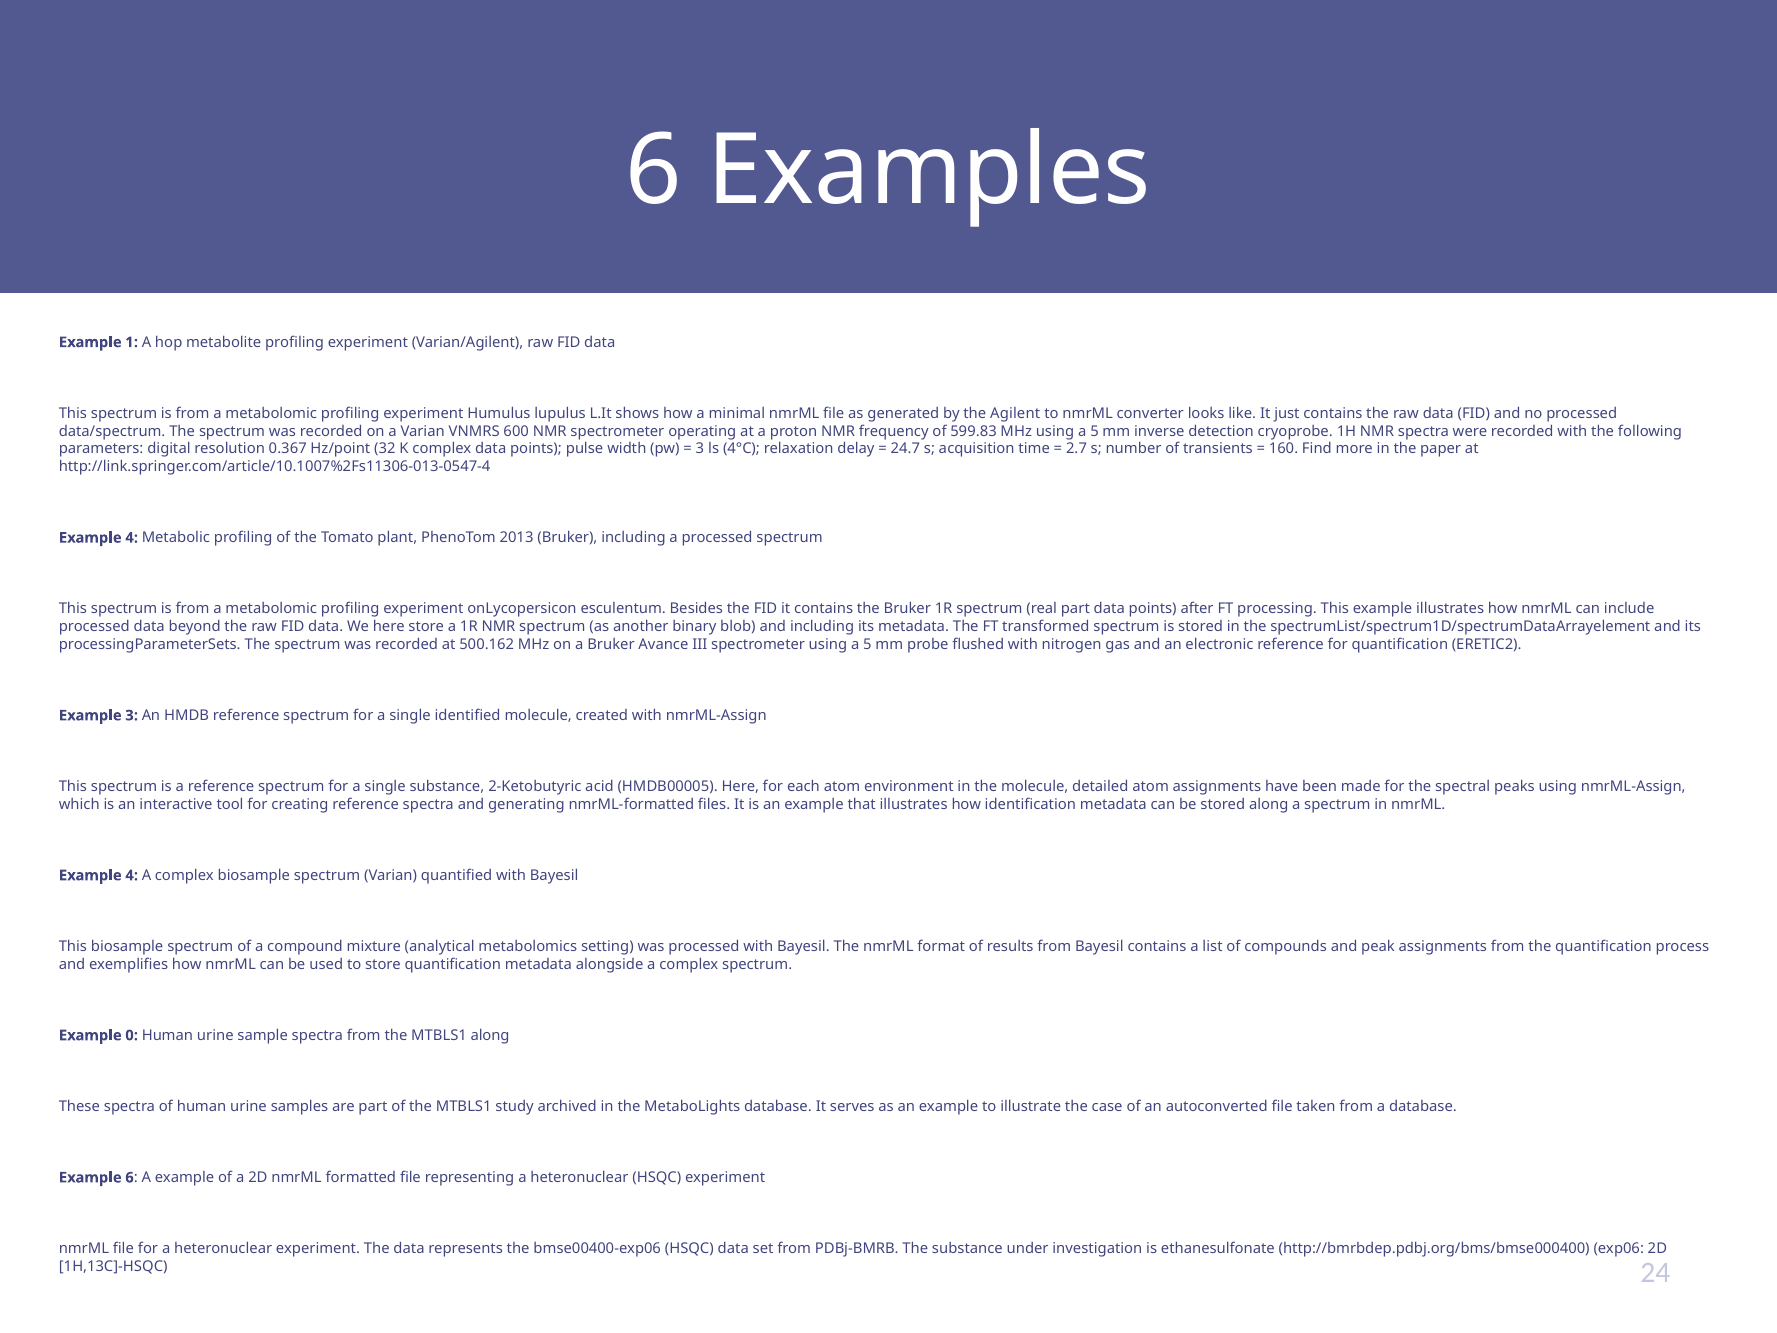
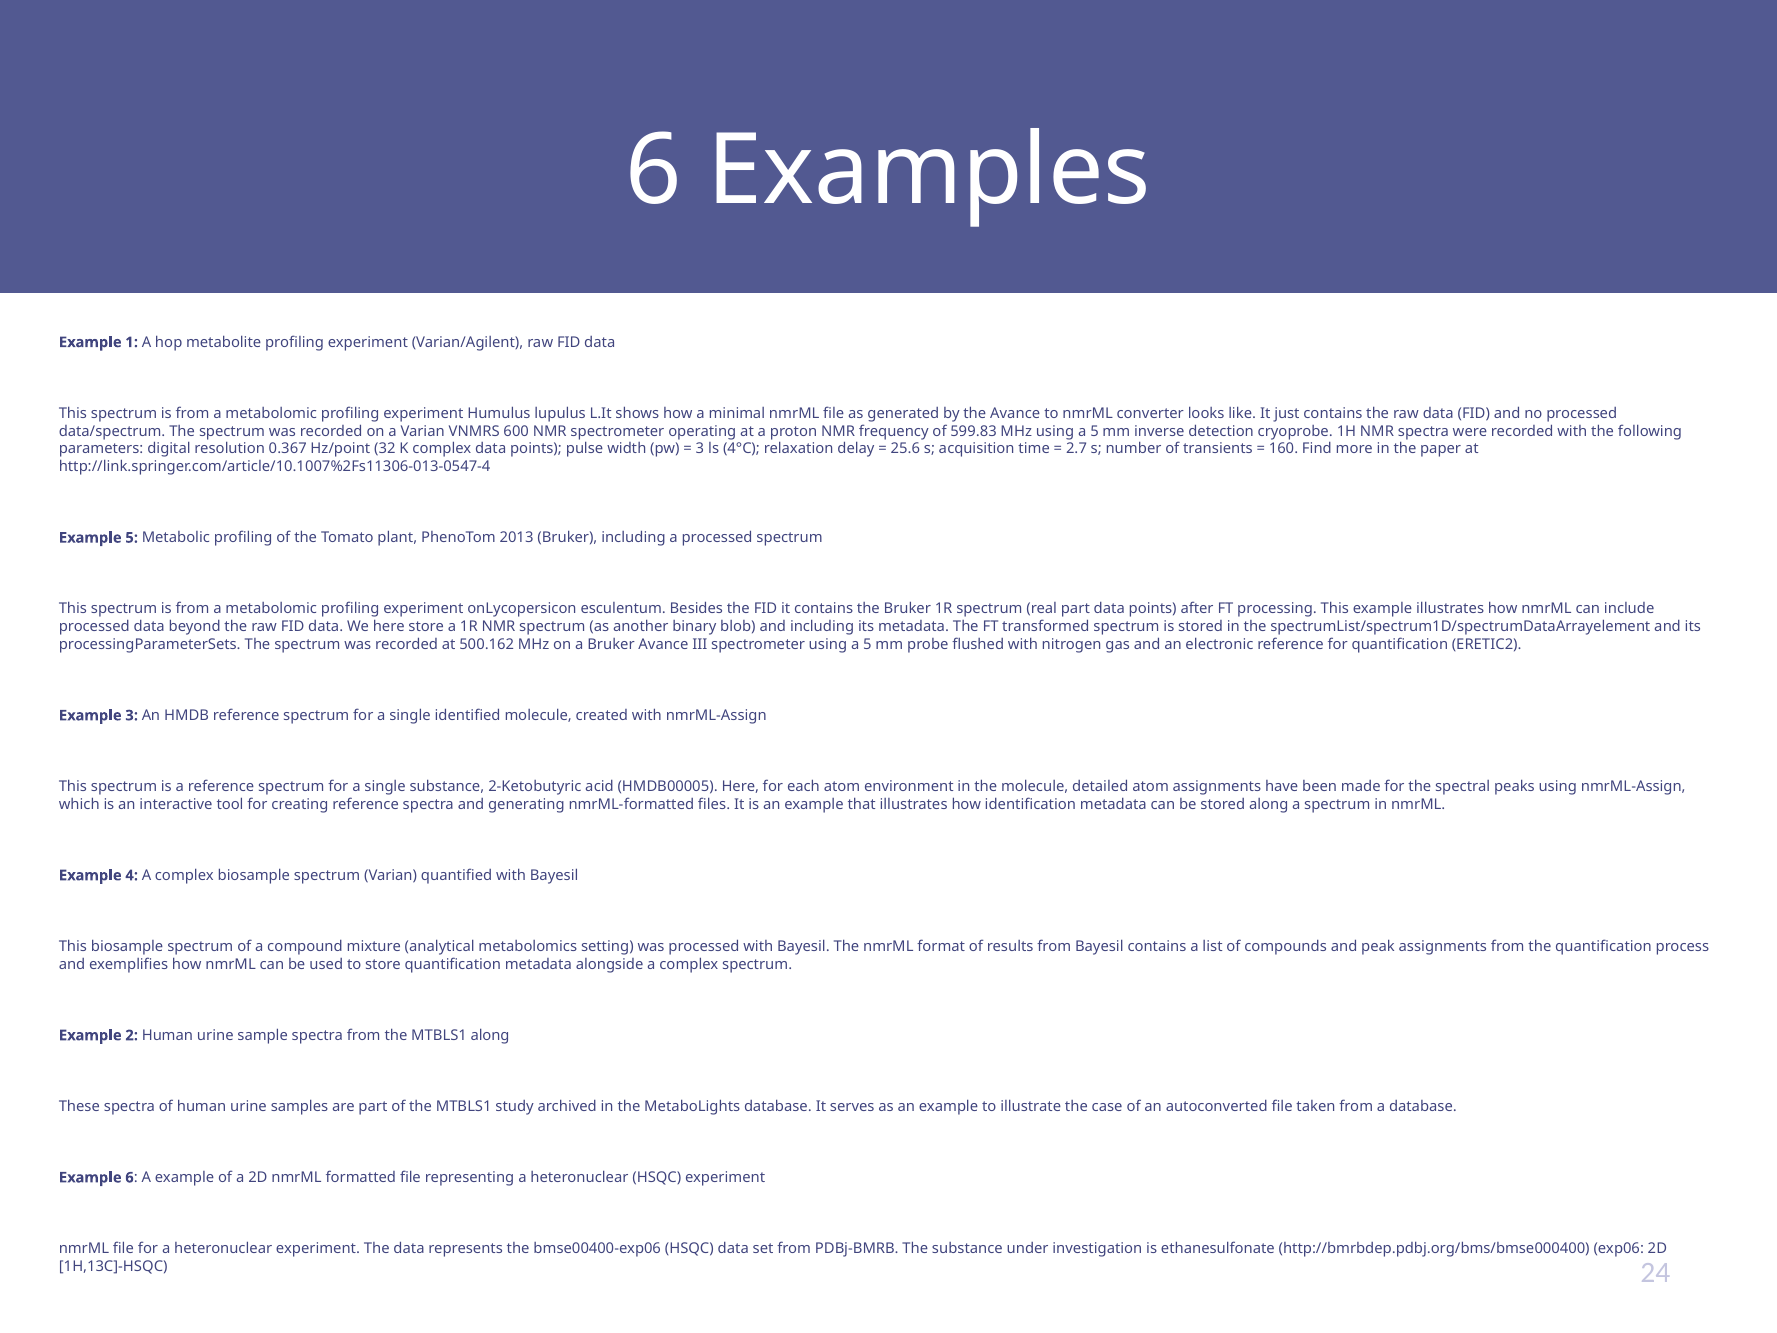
the Agilent: Agilent -> Avance
24.7: 24.7 -> 25.6
4 at (132, 538): 4 -> 5
0: 0 -> 2
